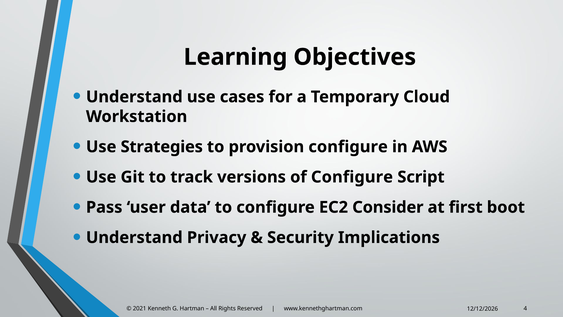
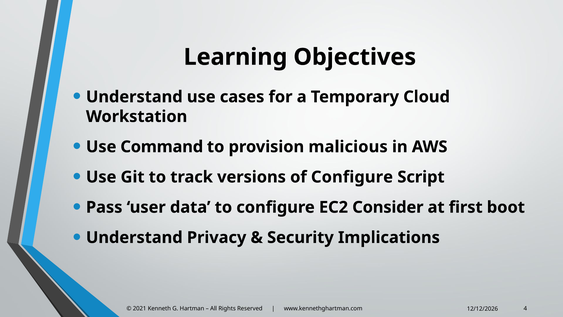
Strategies: Strategies -> Command
provision configure: configure -> malicious
